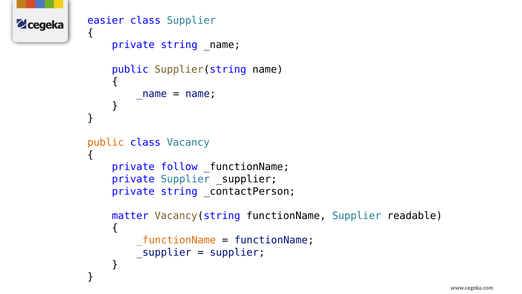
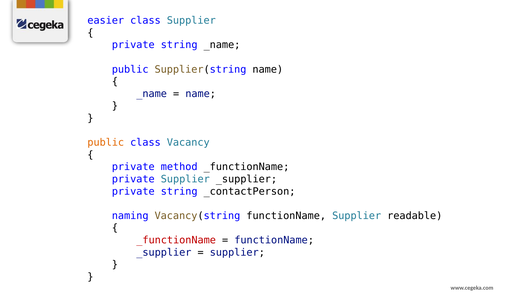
follow: follow -> method
matter: matter -> naming
_functionName at (176, 240) colour: orange -> red
